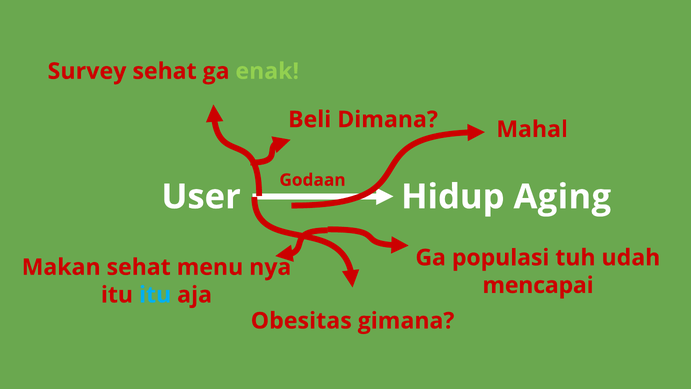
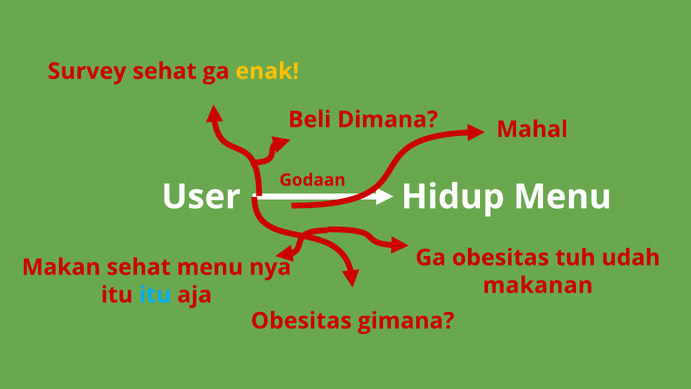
enak colour: light green -> yellow
Aging at (562, 197): Aging -> Menu
Ga populasi: populasi -> obesitas
mencapai: mencapai -> makanan
